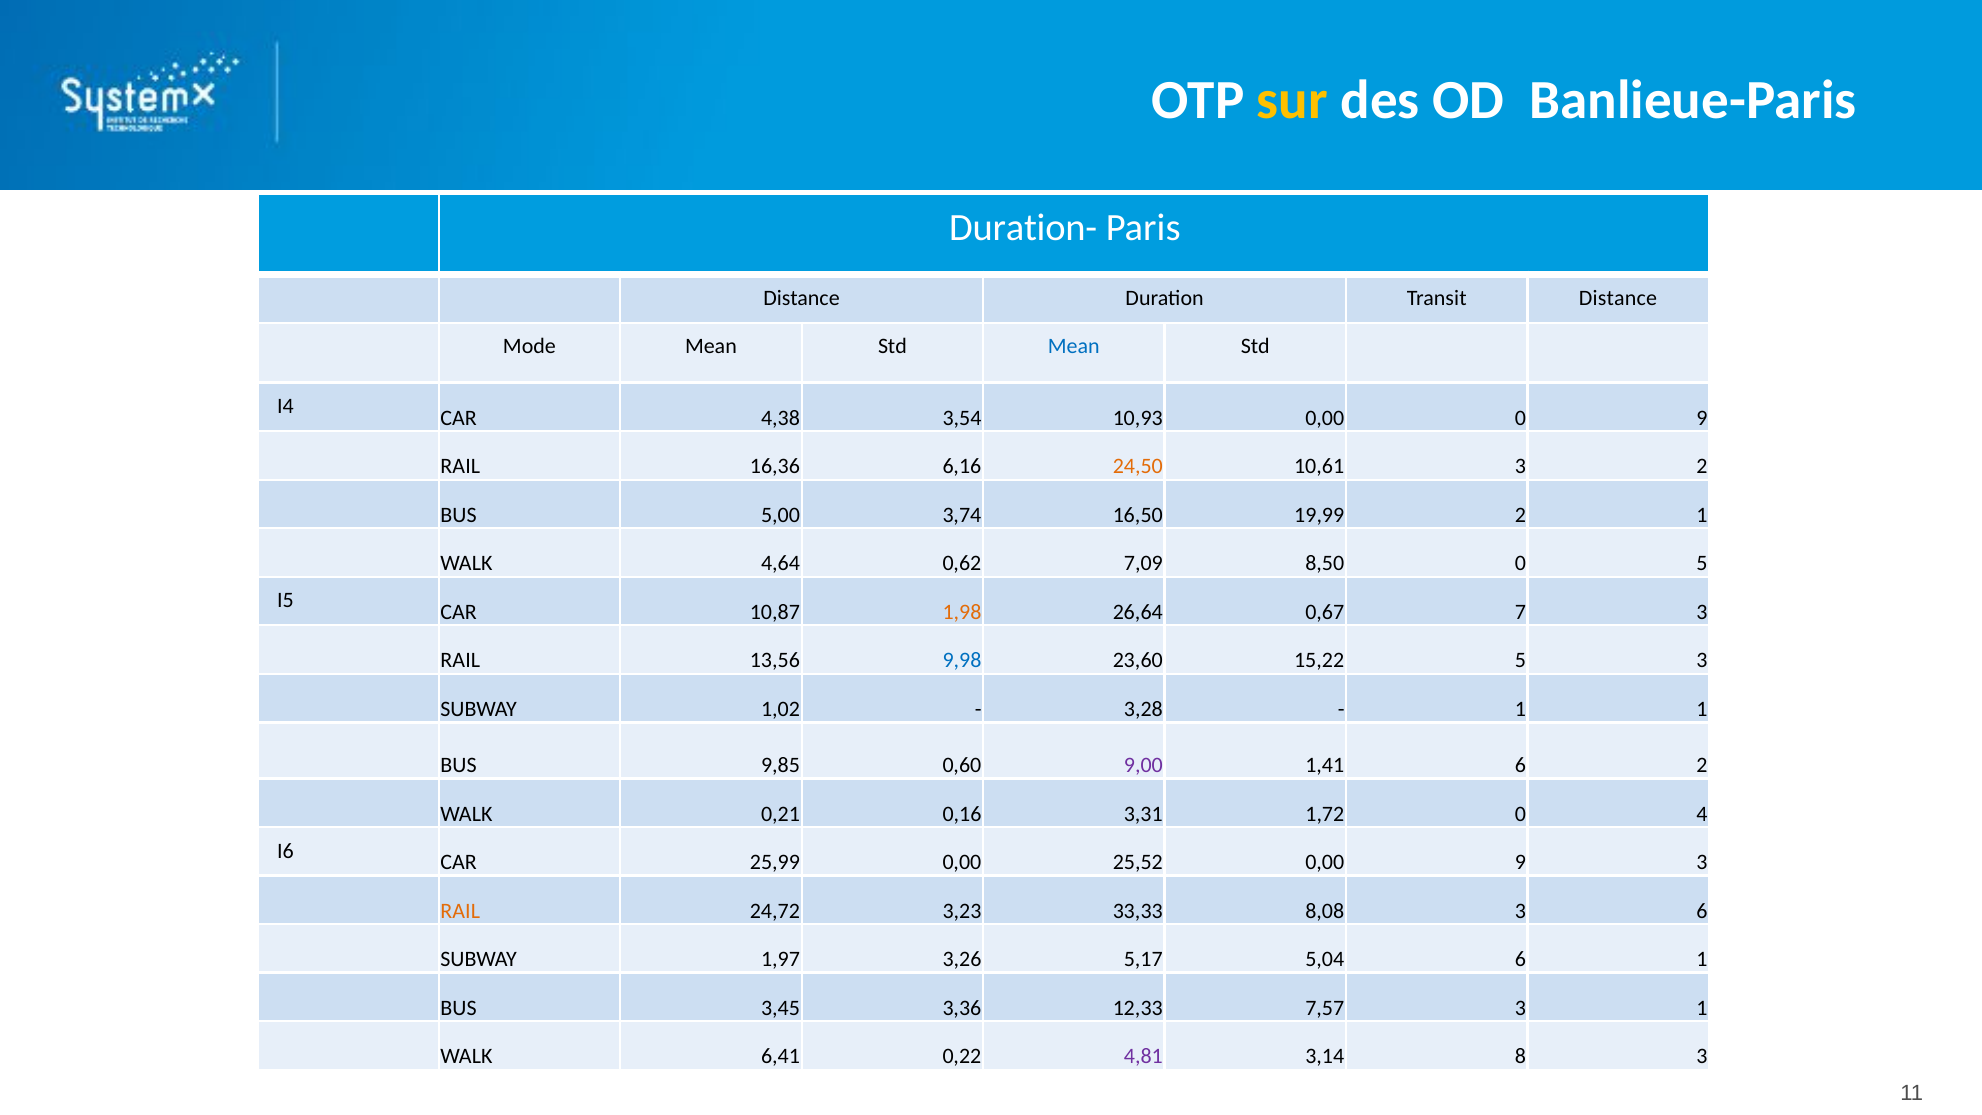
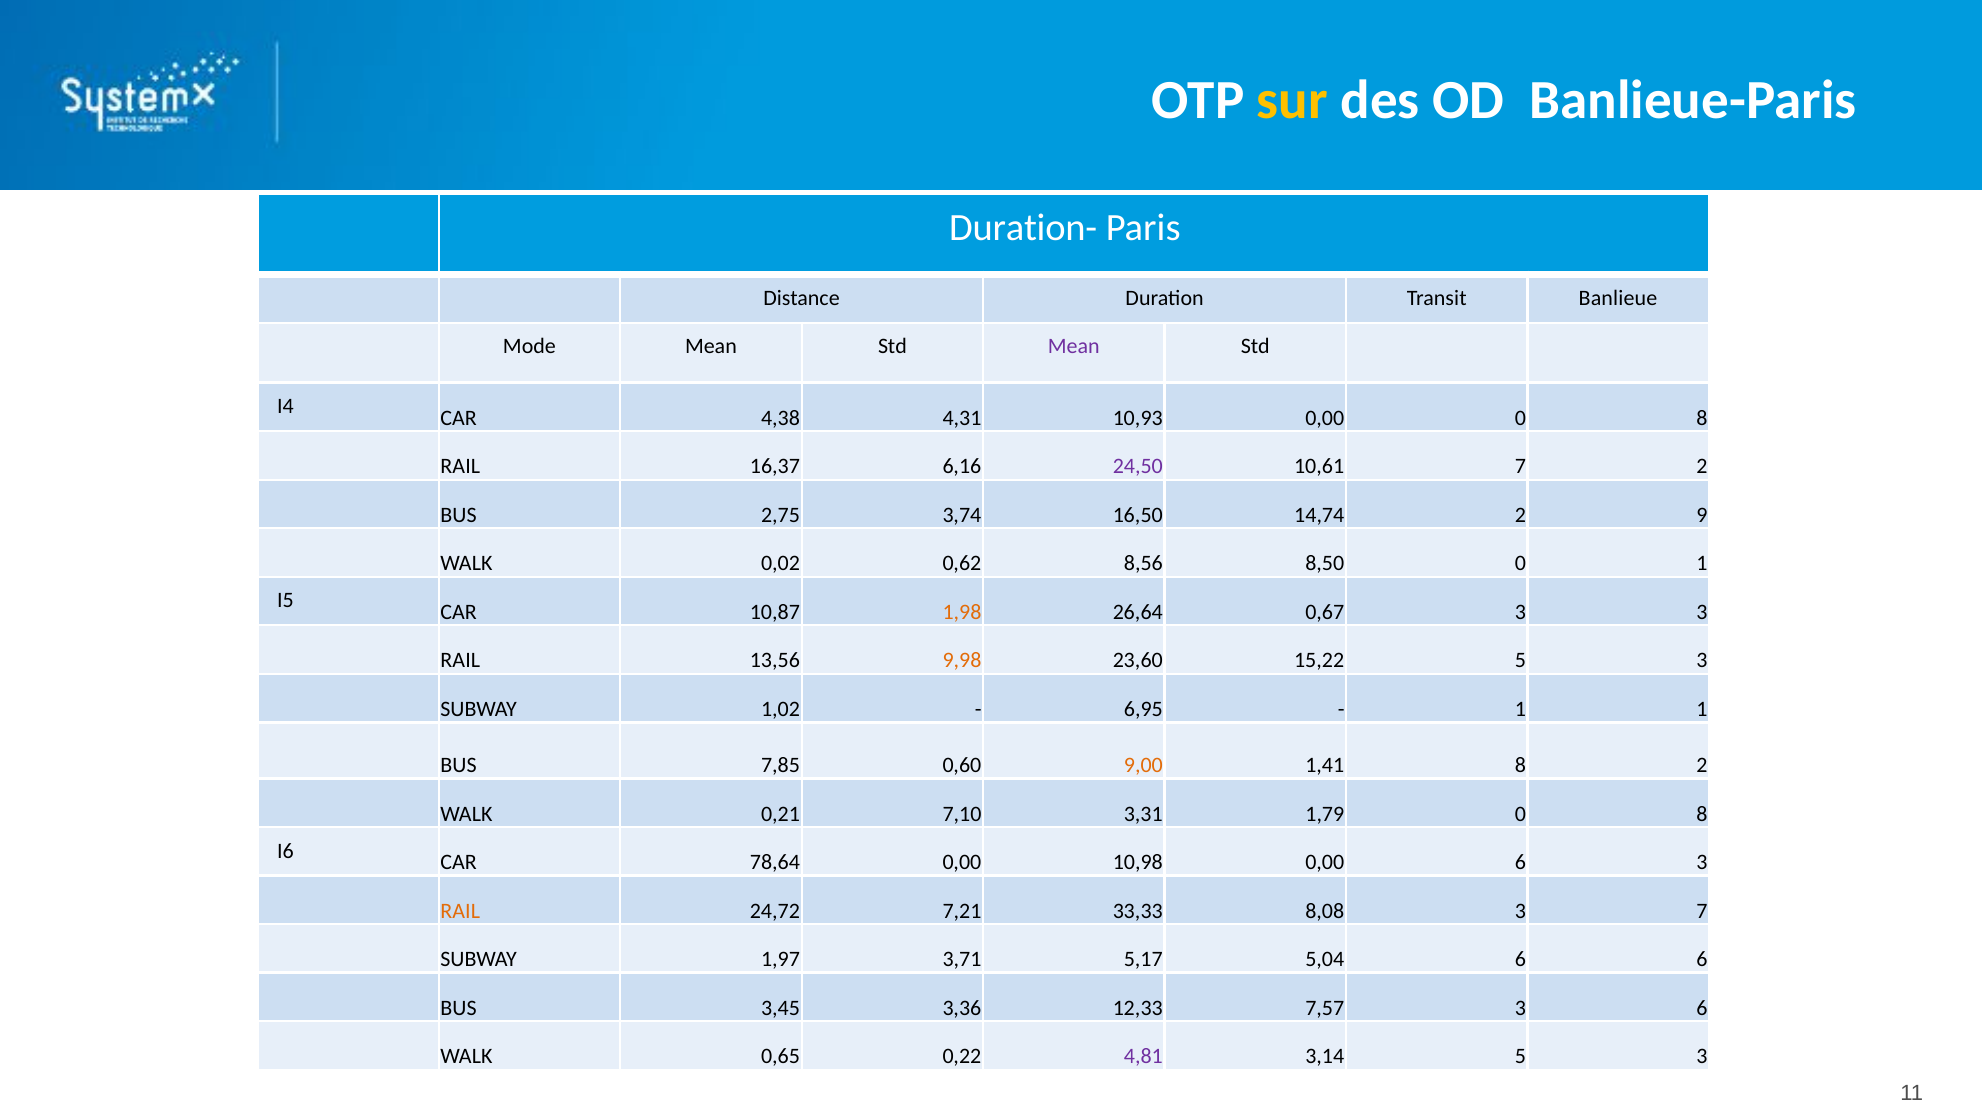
Transit Distance: Distance -> Banlieue
Mean at (1074, 347) colour: blue -> purple
3,54: 3,54 -> 4,31
0,00 0 9: 9 -> 8
16,36: 16,36 -> 16,37
24,50 colour: orange -> purple
10,61 3: 3 -> 7
5,00: 5,00 -> 2,75
19,99: 19,99 -> 14,74
2 1: 1 -> 9
4,64: 4,64 -> 0,02
7,09: 7,09 -> 8,56
0 5: 5 -> 1
0,67 7: 7 -> 3
9,98 colour: blue -> orange
3,28: 3,28 -> 6,95
9,85: 9,85 -> 7,85
9,00 colour: purple -> orange
1,41 6: 6 -> 8
0,16: 0,16 -> 7,10
1,72: 1,72 -> 1,79
4 at (1702, 814): 4 -> 8
25,99: 25,99 -> 78,64
25,52: 25,52 -> 10,98
0,00 9: 9 -> 6
3,23: 3,23 -> 7,21
3 6: 6 -> 7
3,26: 3,26 -> 3,71
6 1: 1 -> 6
3 1: 1 -> 6
6,41: 6,41 -> 0,65
3,14 8: 8 -> 5
